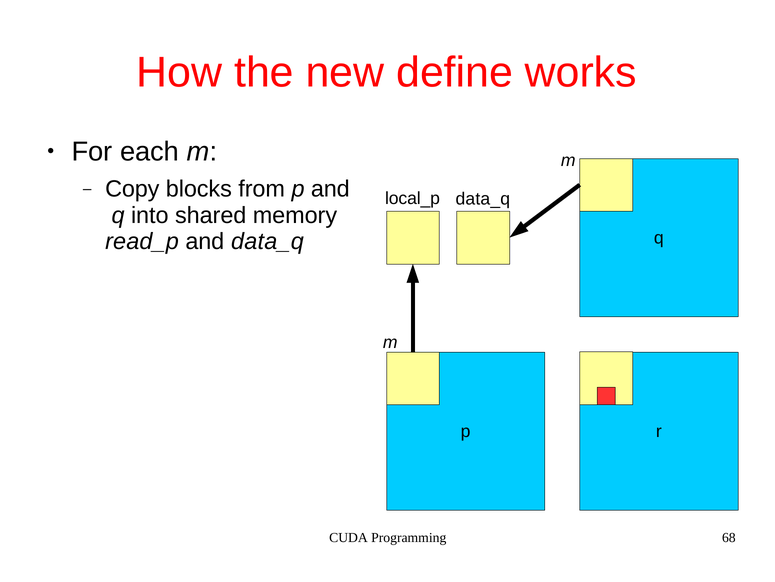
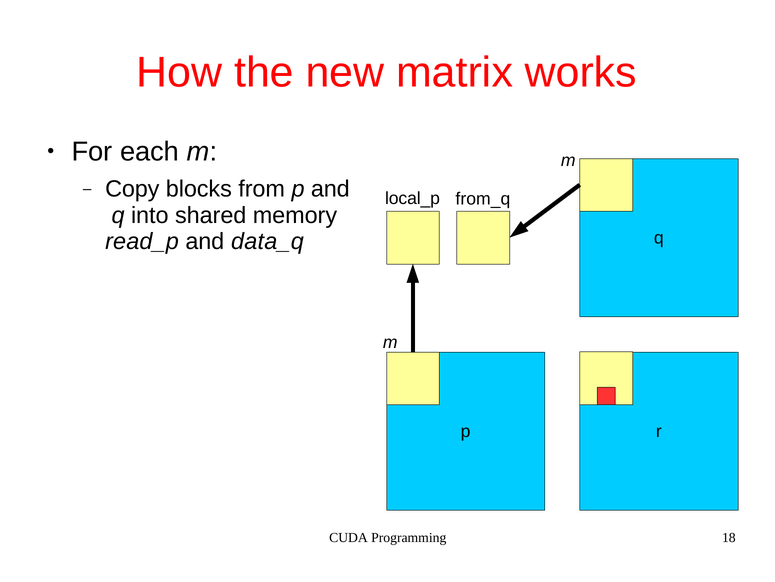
define: define -> matrix
local_p data_q: data_q -> from_q
68: 68 -> 18
